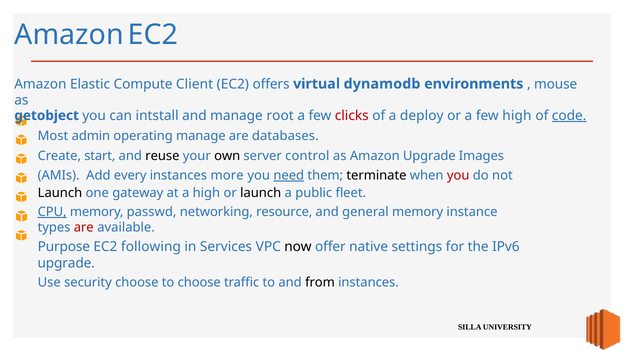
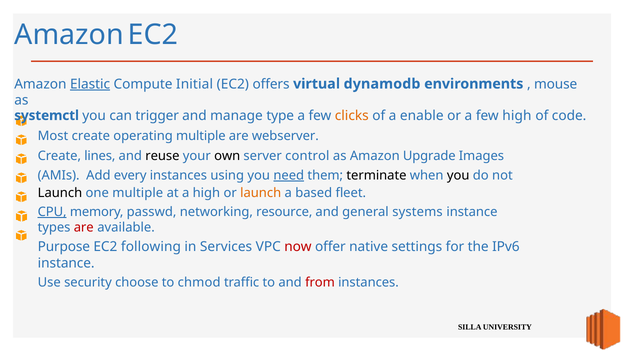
Elastic underline: none -> present
Client: Client -> Initial
getobject: getobject -> systemctl
intstall: intstall -> trigger
root: root -> type
clicks colour: red -> orange
deploy: deploy -> enable
code underline: present -> none
Most admin: admin -> create
operating manage: manage -> multiple
databases: databases -> webserver
start: start -> lines
more: more -> using
you at (458, 176) colour: red -> black
one gateway: gateway -> multiple
launch at (261, 193) colour: black -> orange
public: public -> based
general memory: memory -> systems
now colour: black -> red
upgrade at (66, 263): upgrade -> instance
to choose: choose -> chmod
from colour: black -> red
